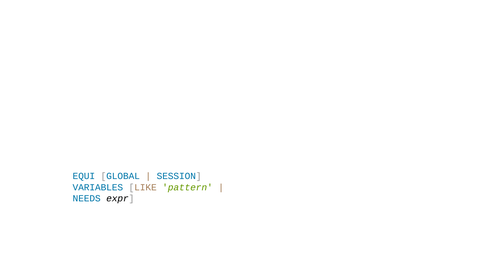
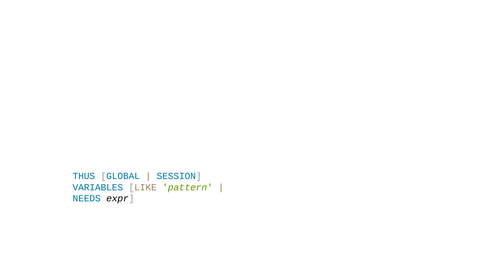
EQUI: EQUI -> THUS
